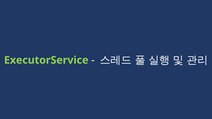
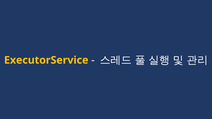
ExecutorService colour: light green -> yellow
